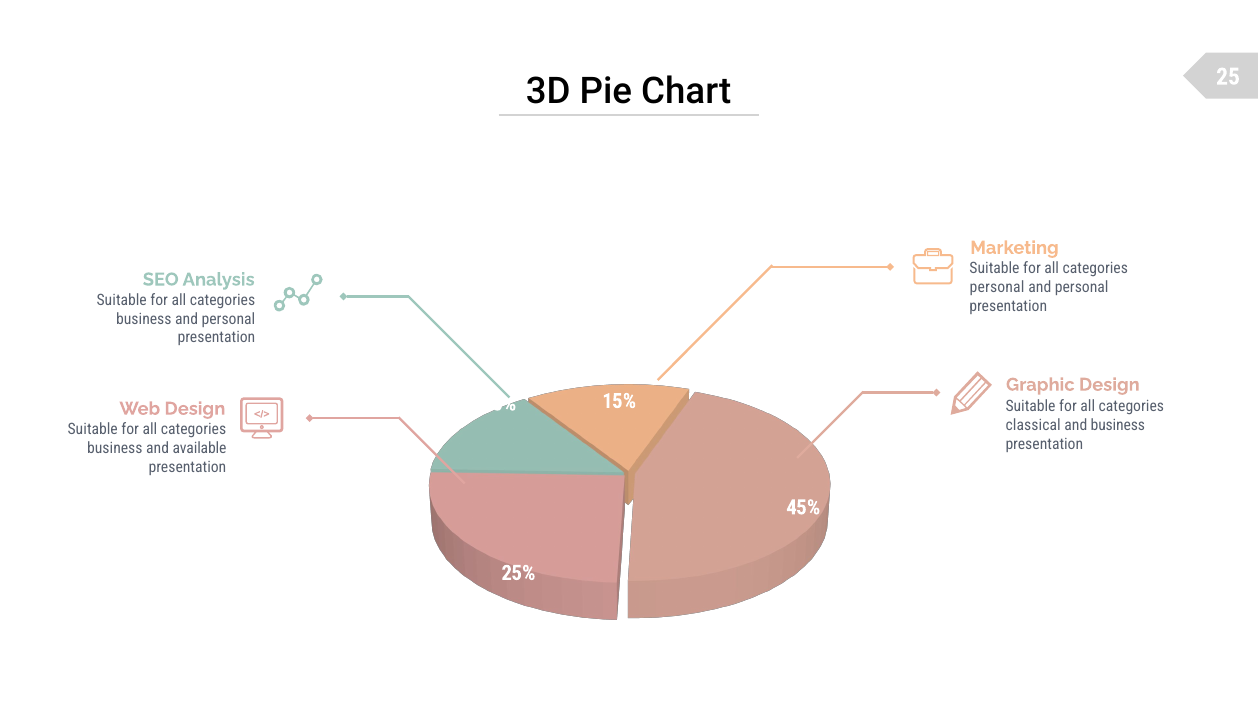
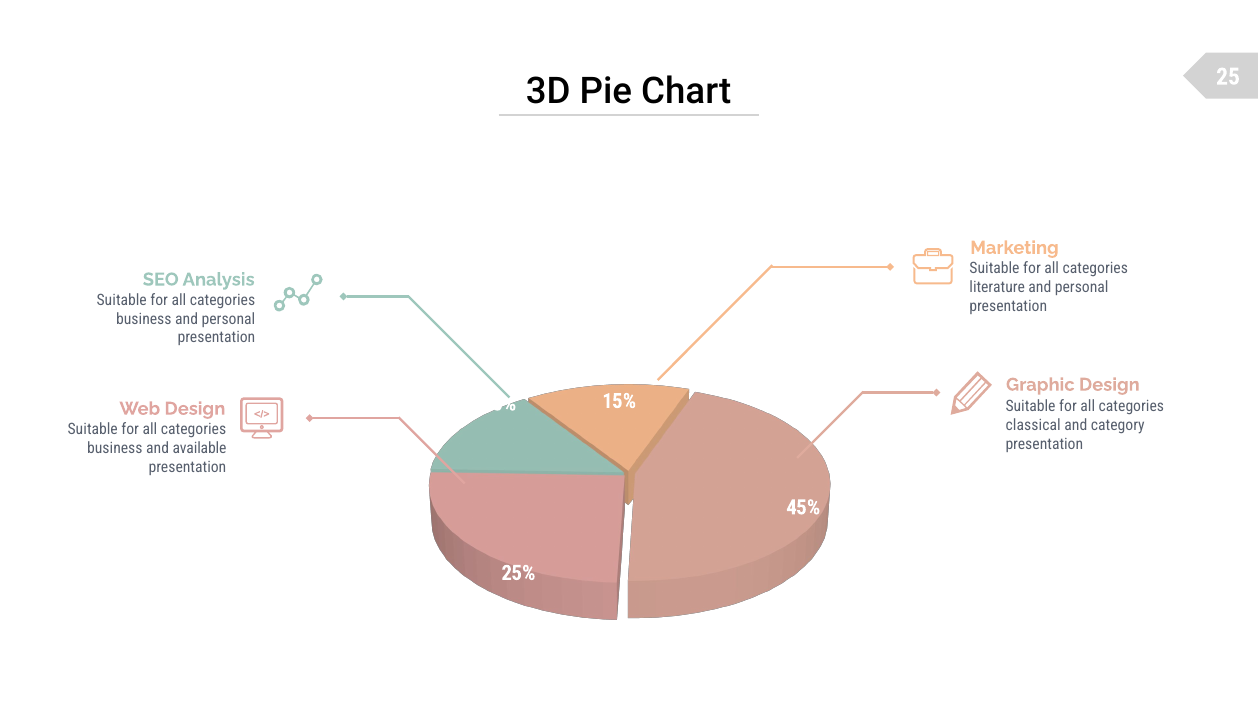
personal at (997, 287): personal -> literature
and business: business -> category
